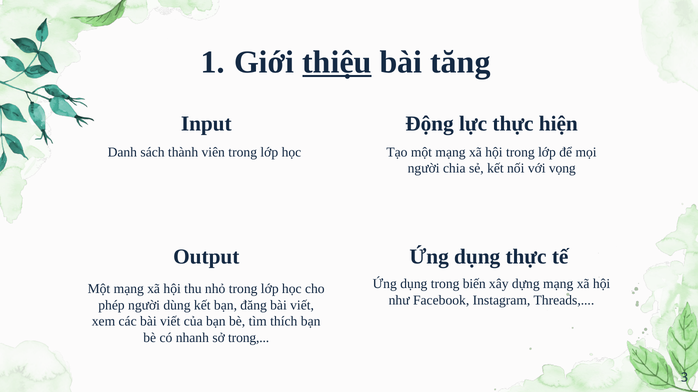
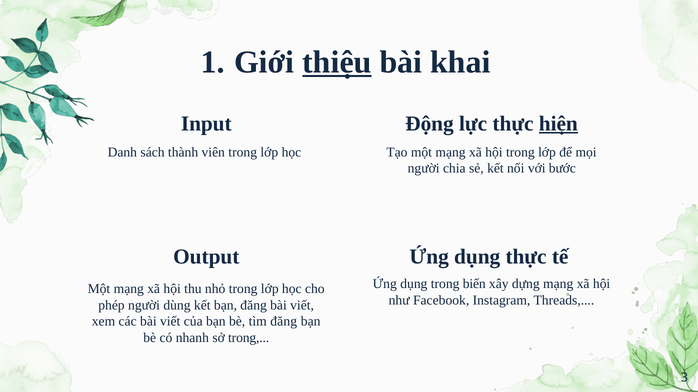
tăng: tăng -> khai
hiện underline: none -> present
vọng: vọng -> bước
tìm thích: thích -> đăng
